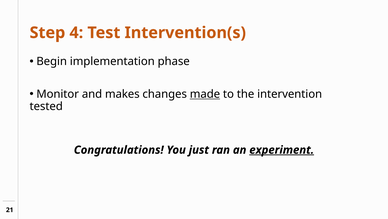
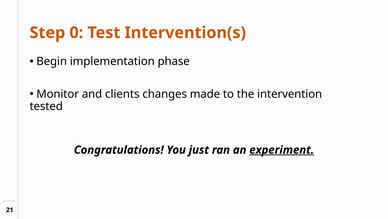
4: 4 -> 0
makes: makes -> clients
made underline: present -> none
